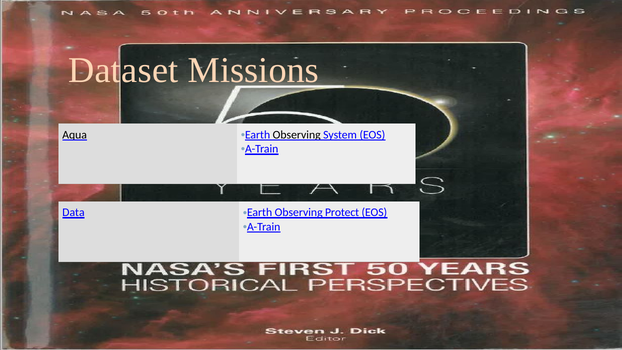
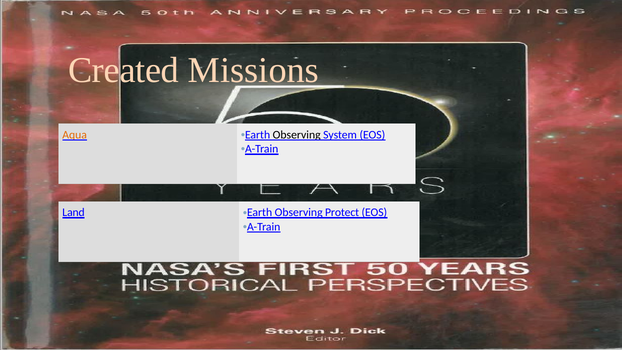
Dataset: Dataset -> Created
Aqua colour: black -> orange
Data: Data -> Land
